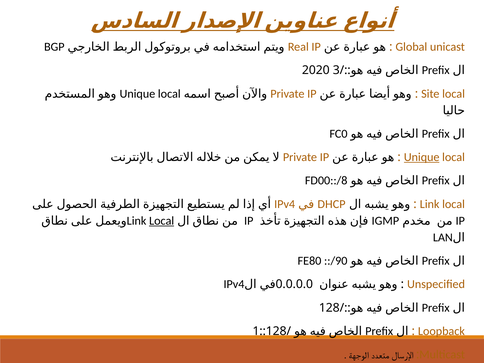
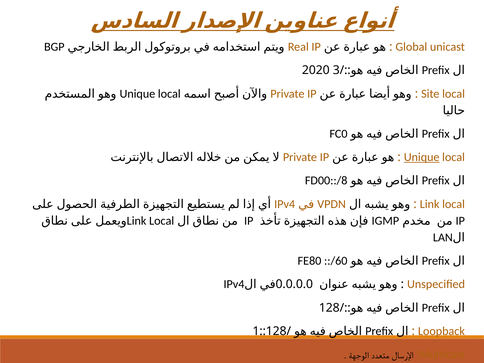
DHCP: DHCP -> VPDN
Local at (162, 221) underline: present -> none
::/90: ::/90 -> ::/60
